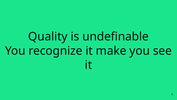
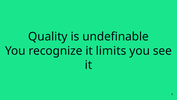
make: make -> limits
